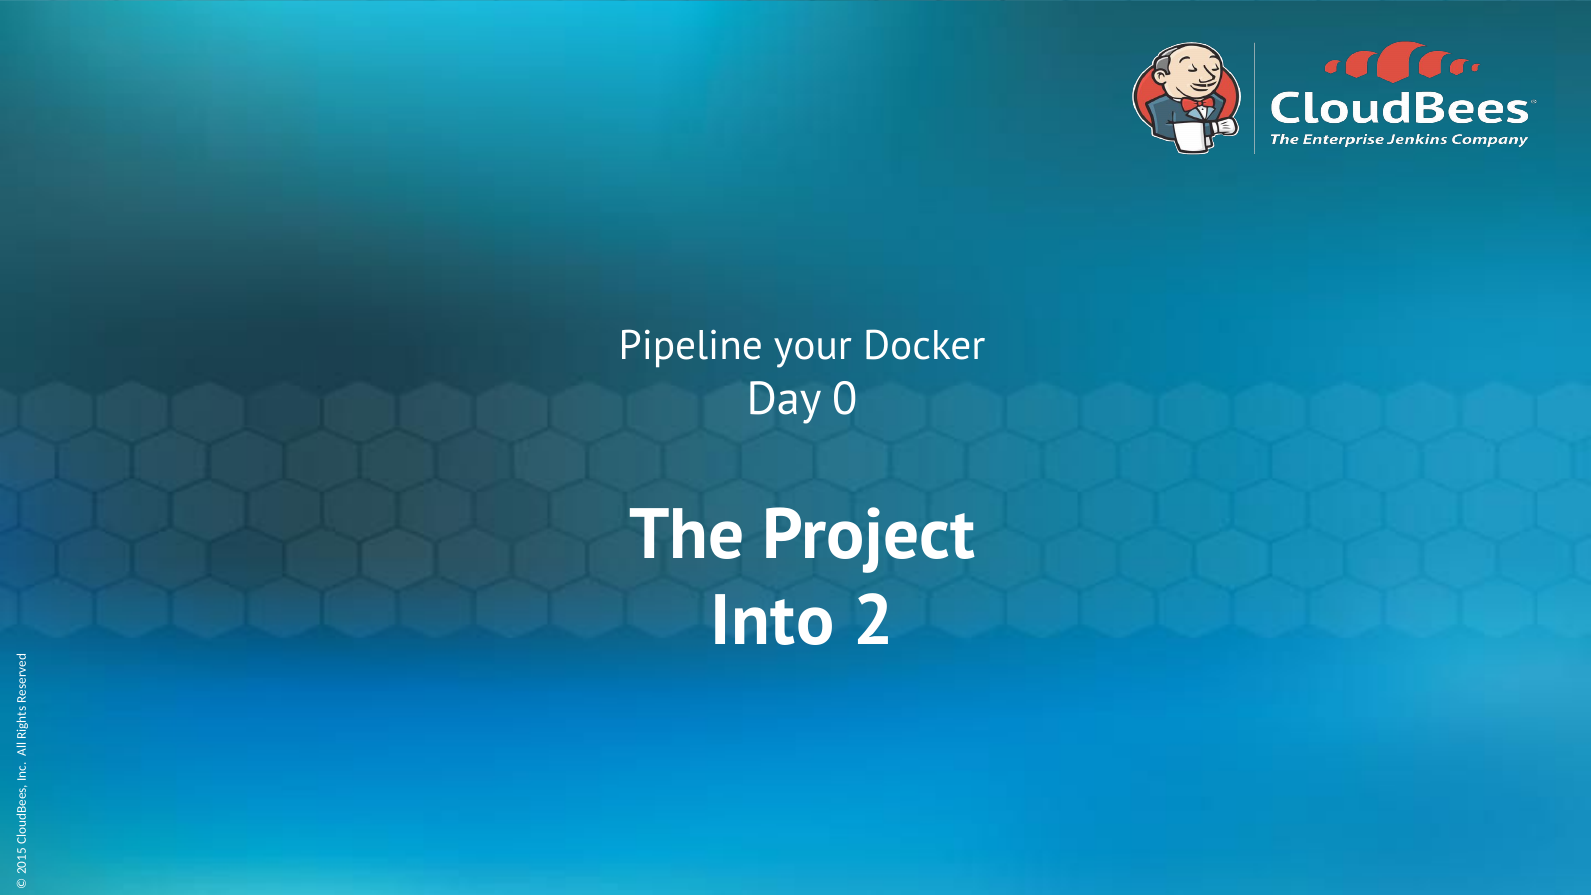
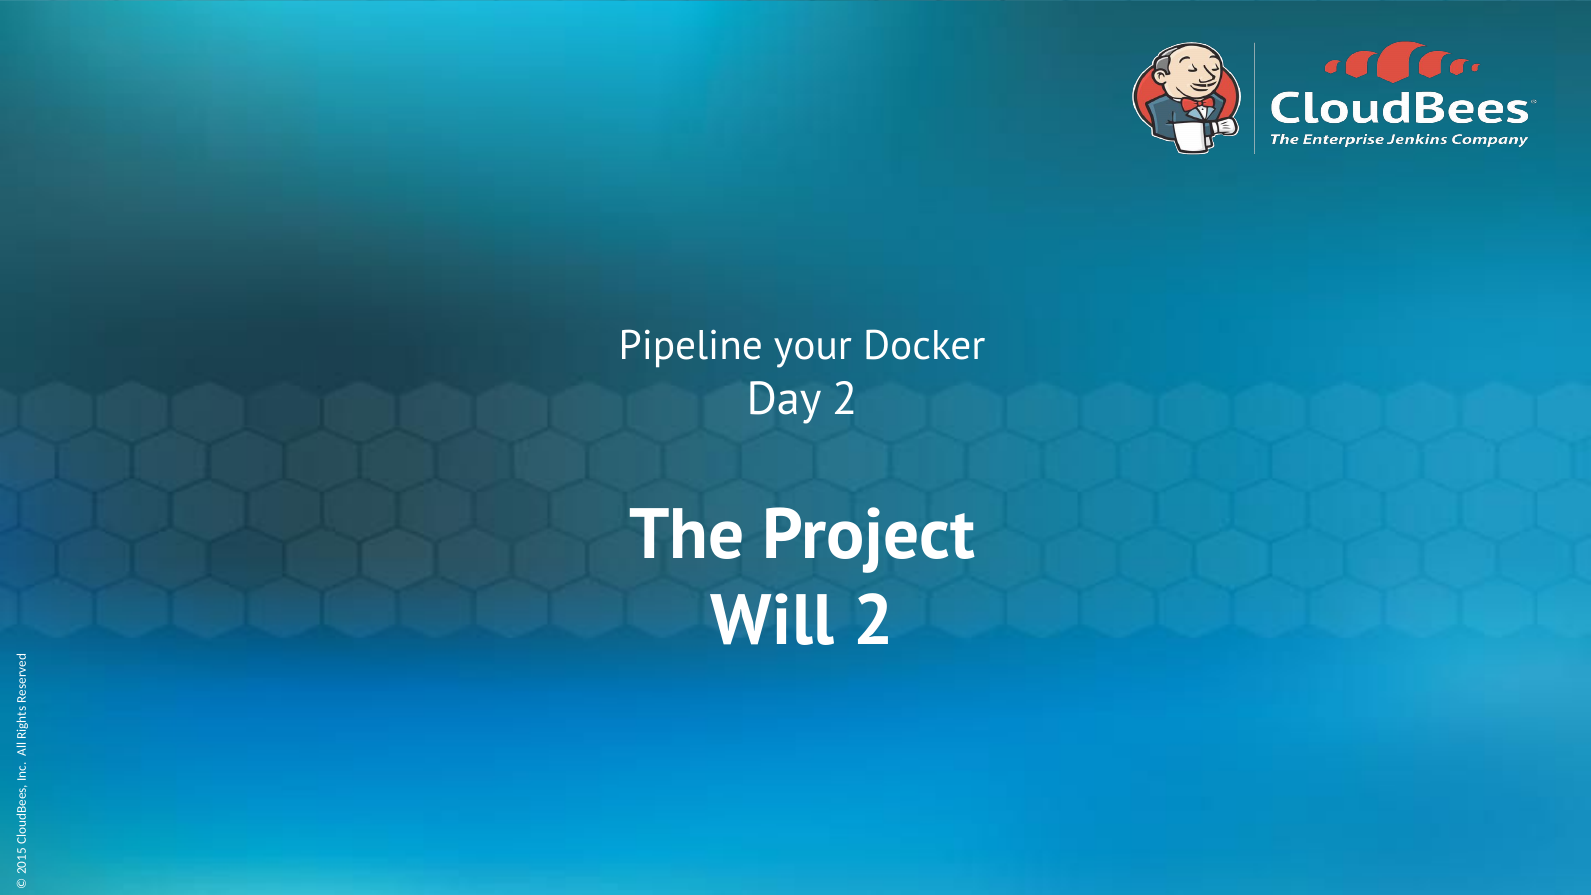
Day 0: 0 -> 2
Into: Into -> Will
